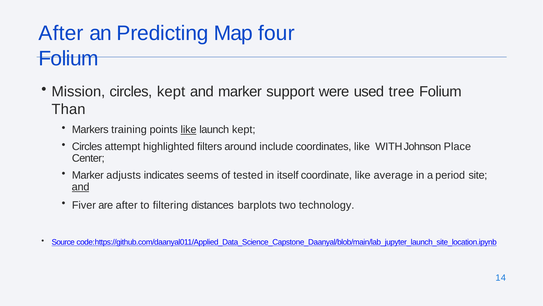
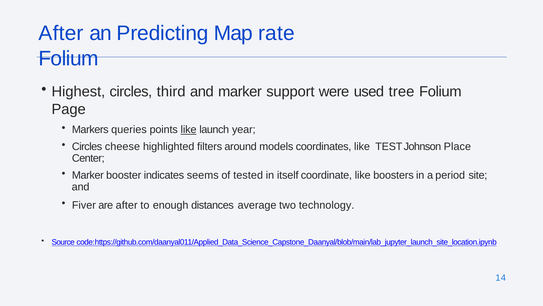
four: four -> rate
Mission: Mission -> Highest
circles kept: kept -> third
Than: Than -> Page
training: training -> queries
launch kept: kept -> year
attempt: attempt -> cheese
include: include -> models
WITH: WITH -> TEST
adjusts: adjusts -> booster
average: average -> boosters
and at (81, 187) underline: present -> none
filtering: filtering -> enough
barplots: barplots -> average
